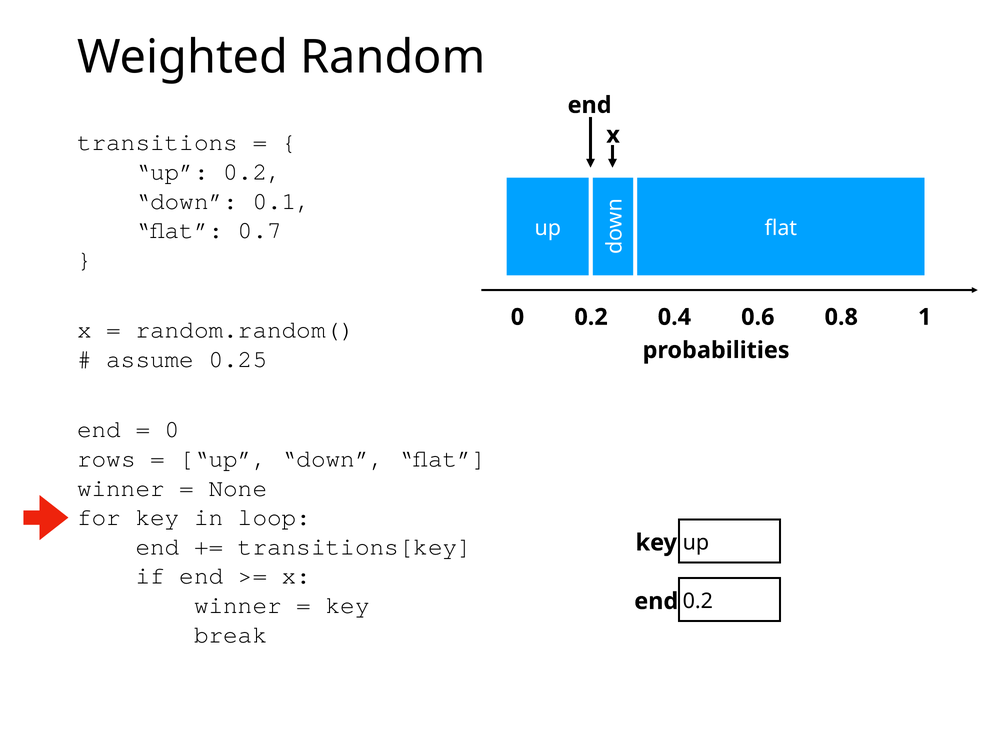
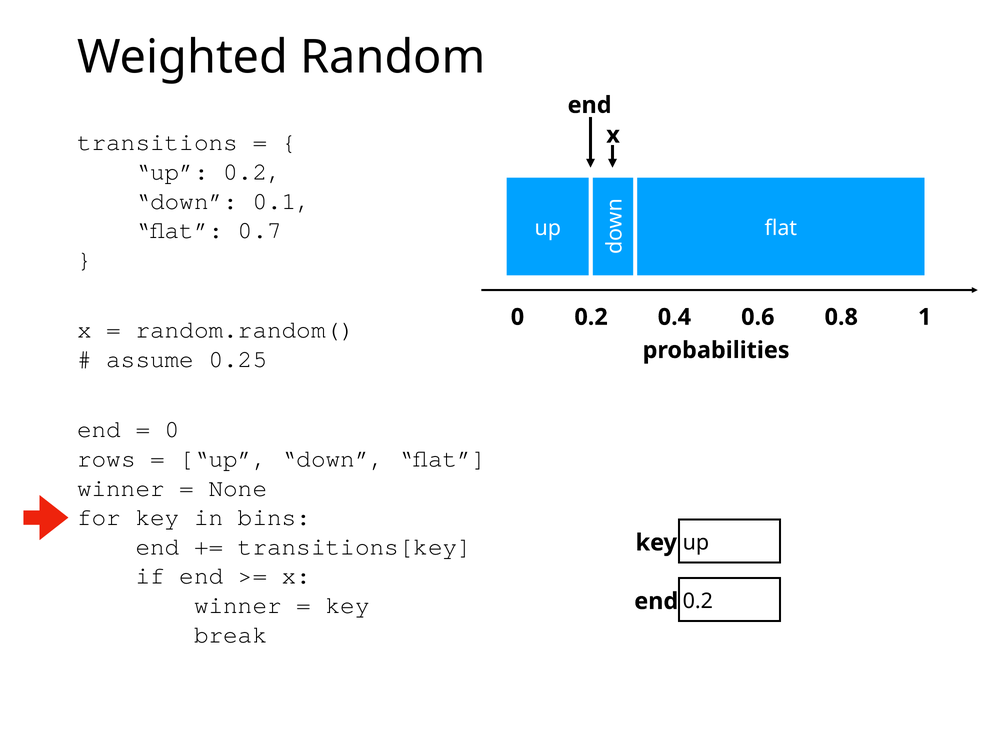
loop: loop -> bins
